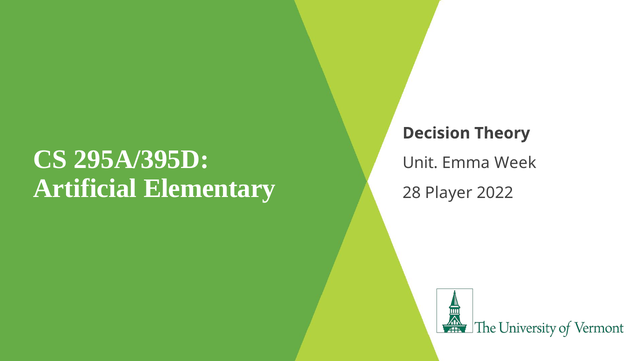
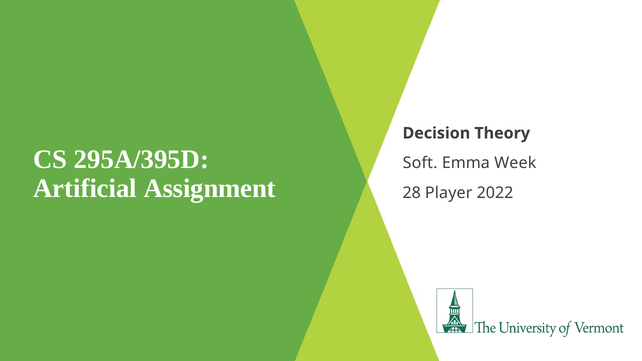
Unit: Unit -> Soft
Elementary: Elementary -> Assignment
